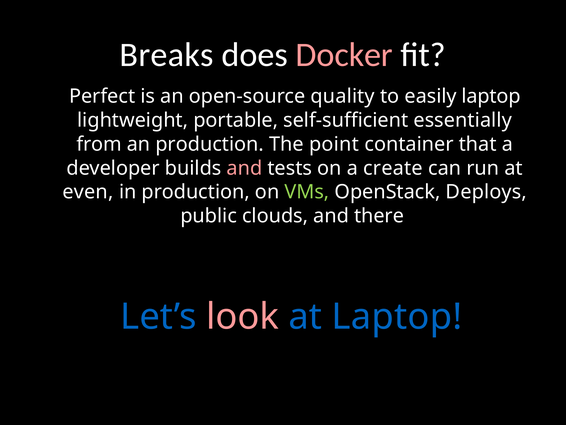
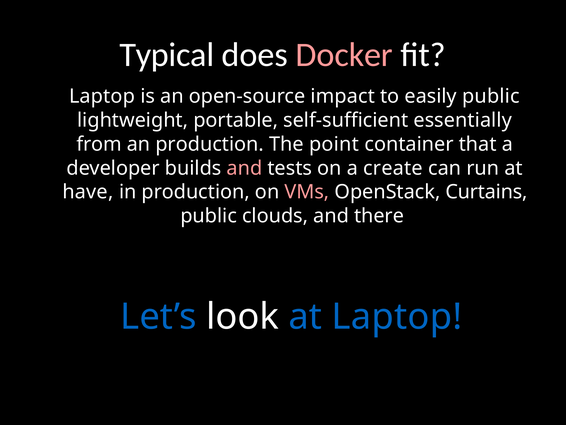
Breaks: Breaks -> Typical
Perfect at (102, 96): Perfect -> Laptop
quality: quality -> impact
easily laptop: laptop -> public
even: even -> have
VMs colour: light green -> pink
Deploys: Deploys -> Curtains
look colour: pink -> white
